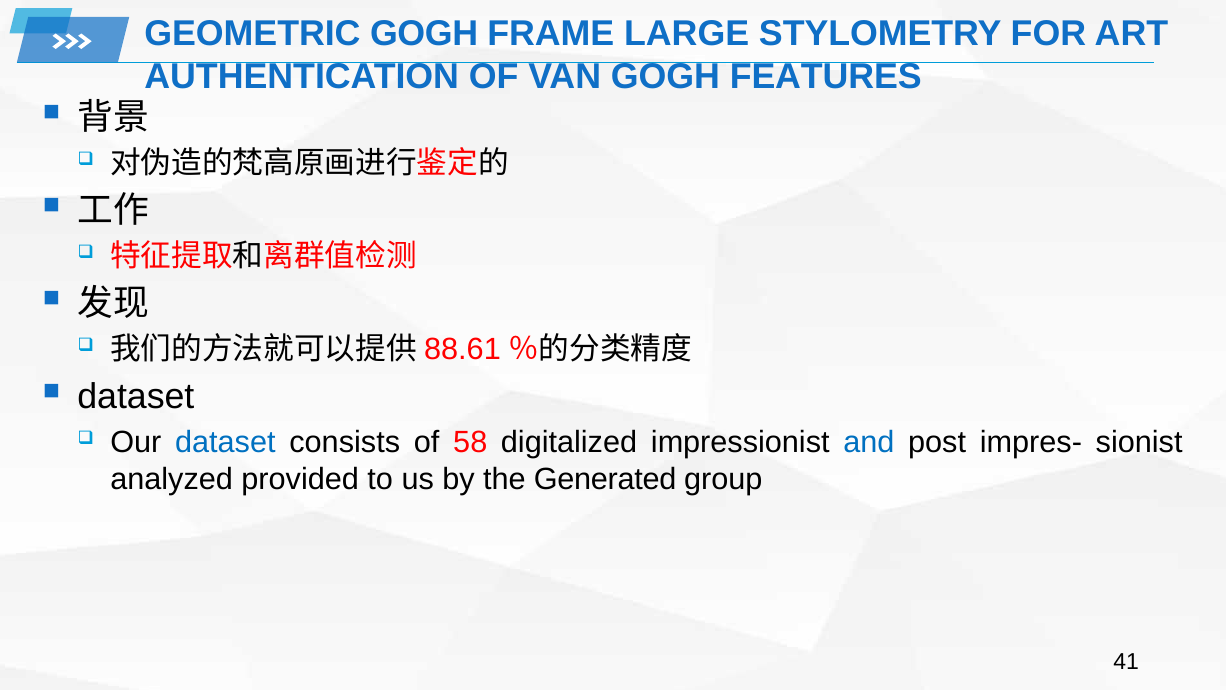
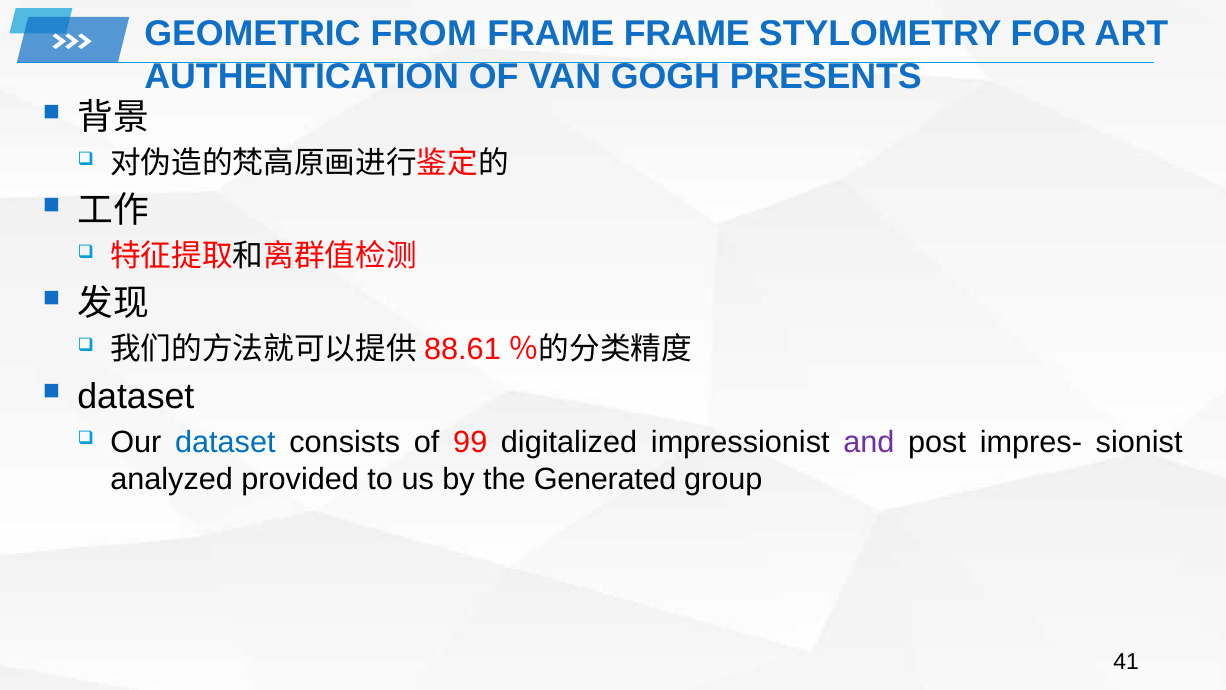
GEOMETRIC GOGH: GOGH -> FROM
FRAME LARGE: LARGE -> FRAME
FEATURES: FEATURES -> PRESENTS
58: 58 -> 99
and colour: blue -> purple
